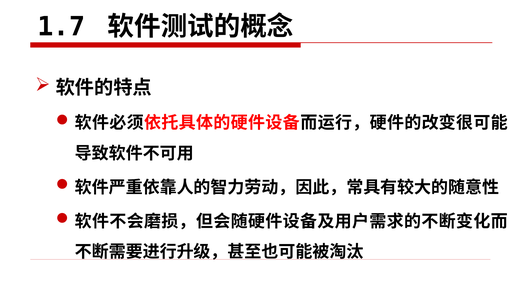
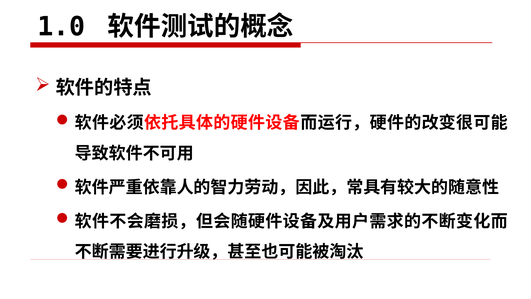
1.7: 1.7 -> 1.0
